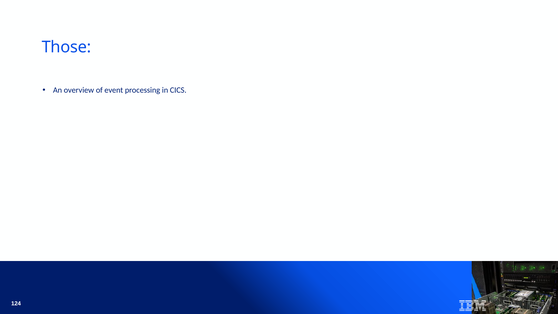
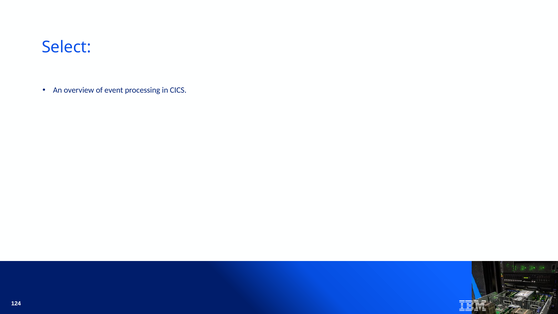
Those: Those -> Select
